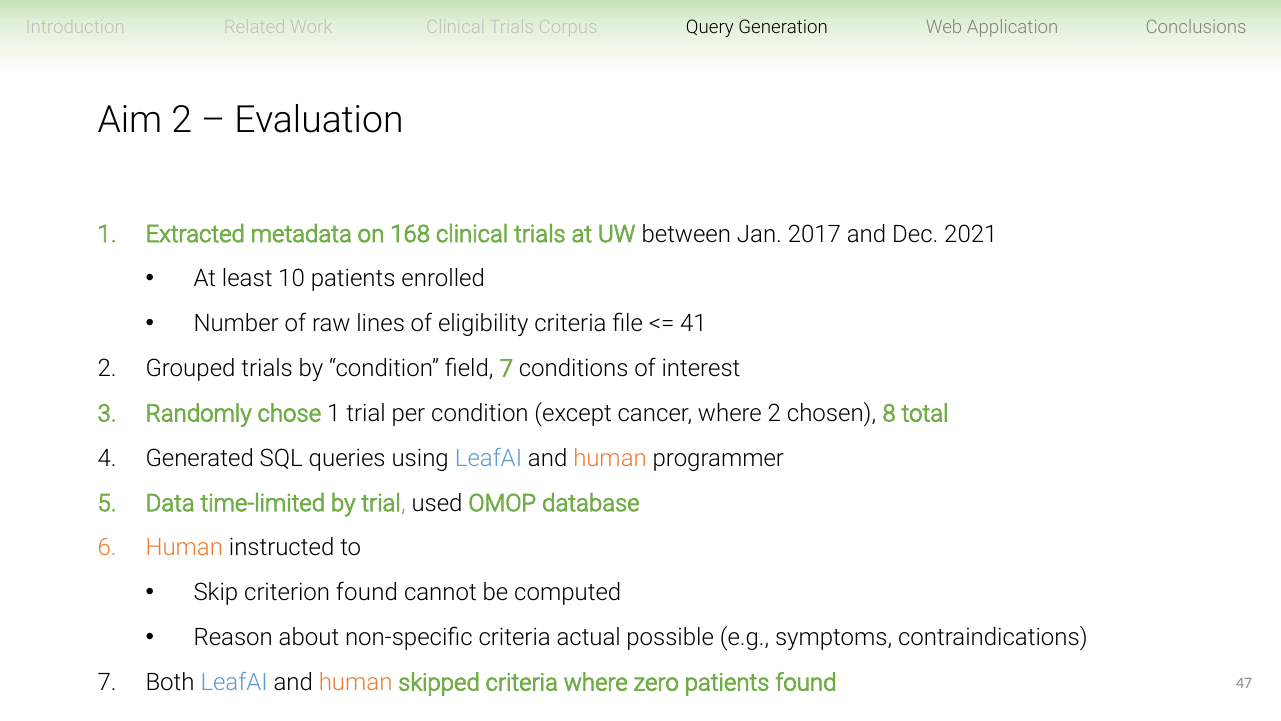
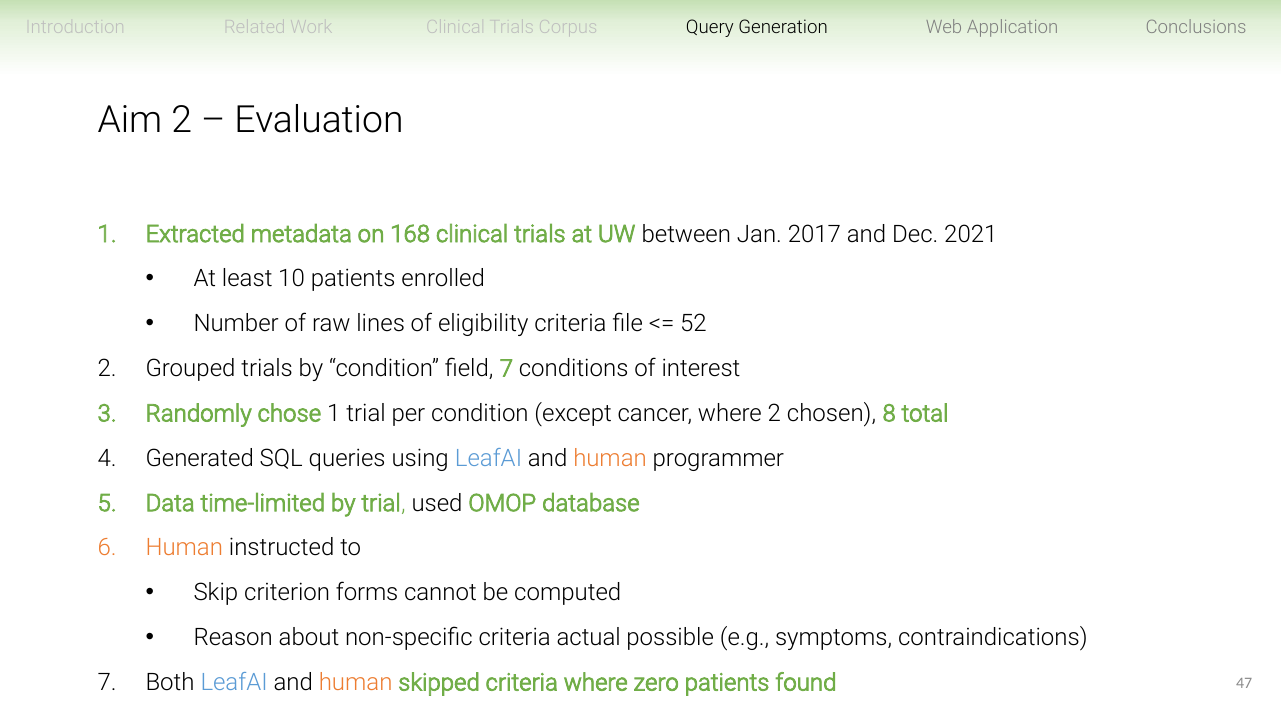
41: 41 -> 52
criterion found: found -> forms
